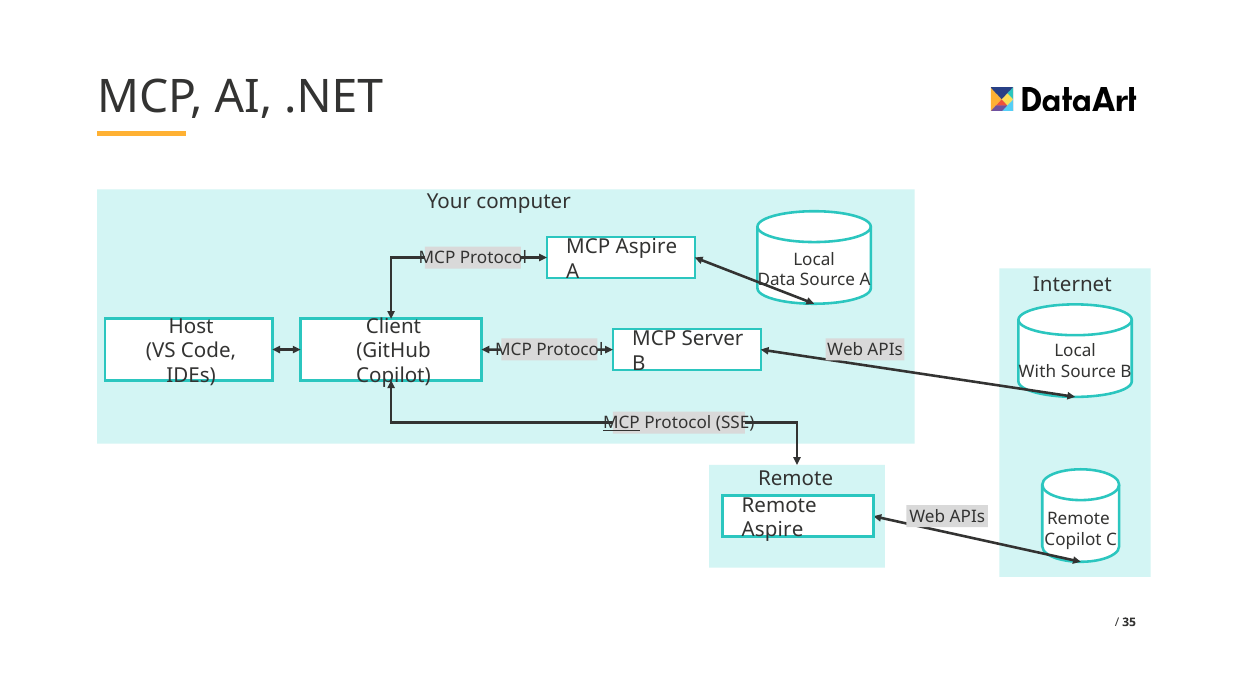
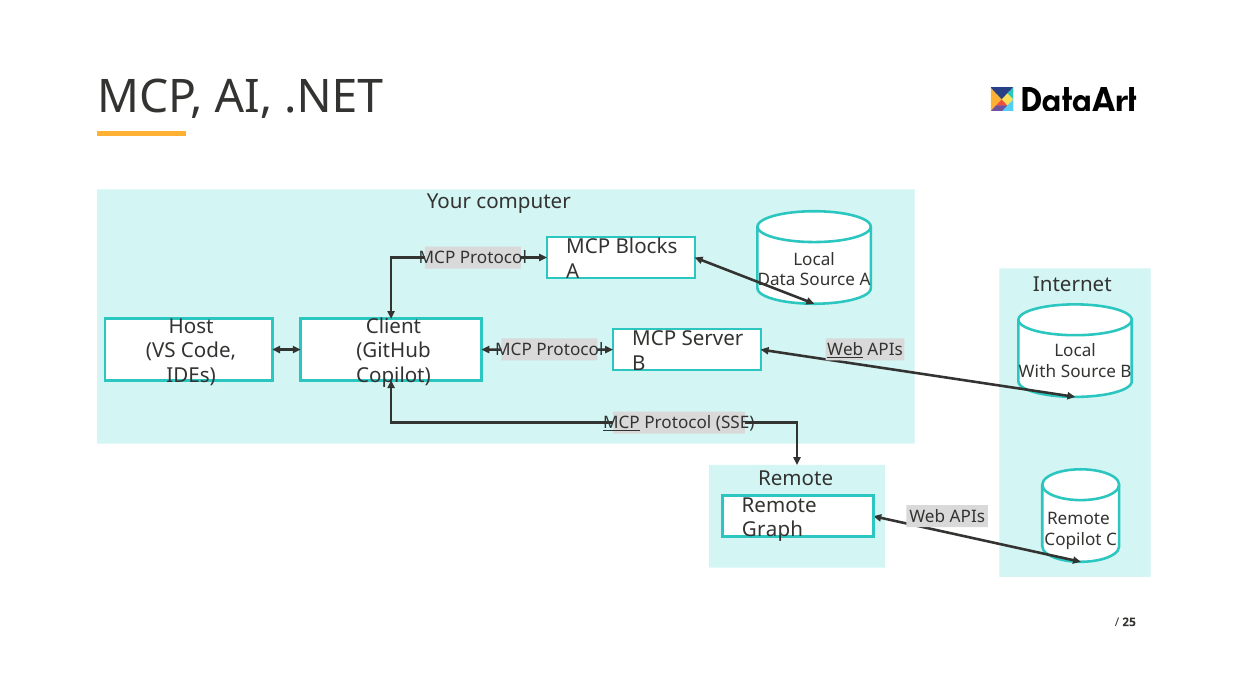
MCP Aspire: Aspire -> Blocks
Web at (845, 350) underline: none -> present
Aspire at (773, 530): Aspire -> Graph
35: 35 -> 25
